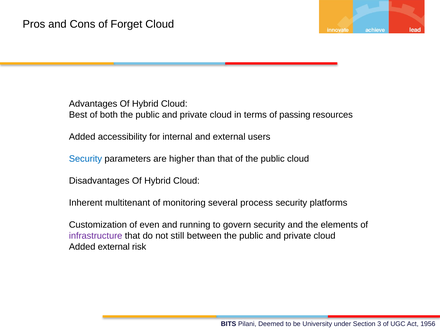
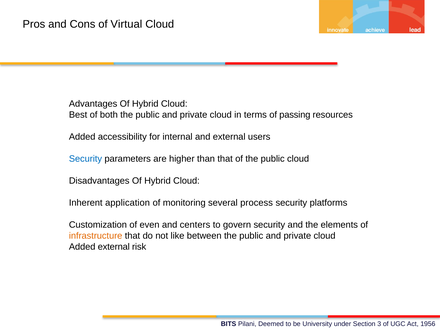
Forget: Forget -> Virtual
multitenant: multitenant -> application
running: running -> centers
infrastructure colour: purple -> orange
still: still -> like
